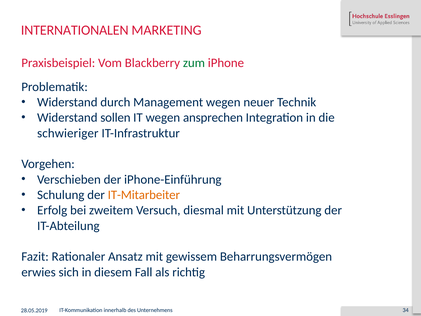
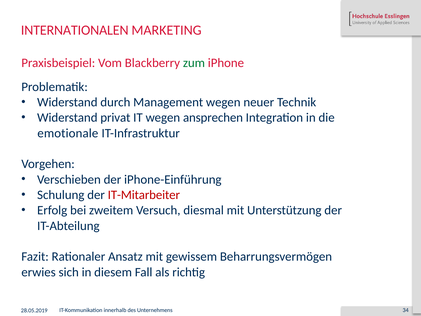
sollen: sollen -> privat
schwieriger: schwieriger -> emotionale
IT-Mitarbeiter colour: orange -> red
